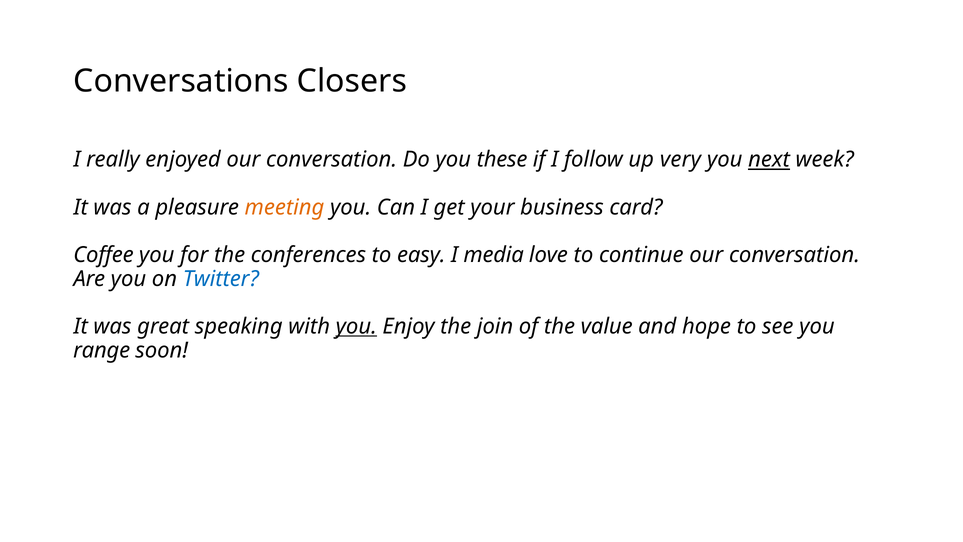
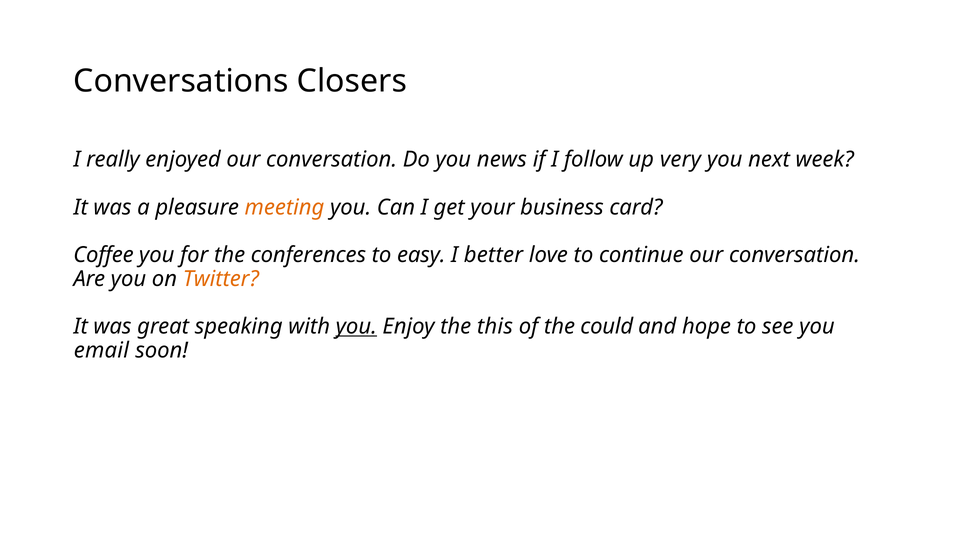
these: these -> news
next underline: present -> none
media: media -> better
Twitter colour: blue -> orange
join: join -> this
value: value -> could
range: range -> email
